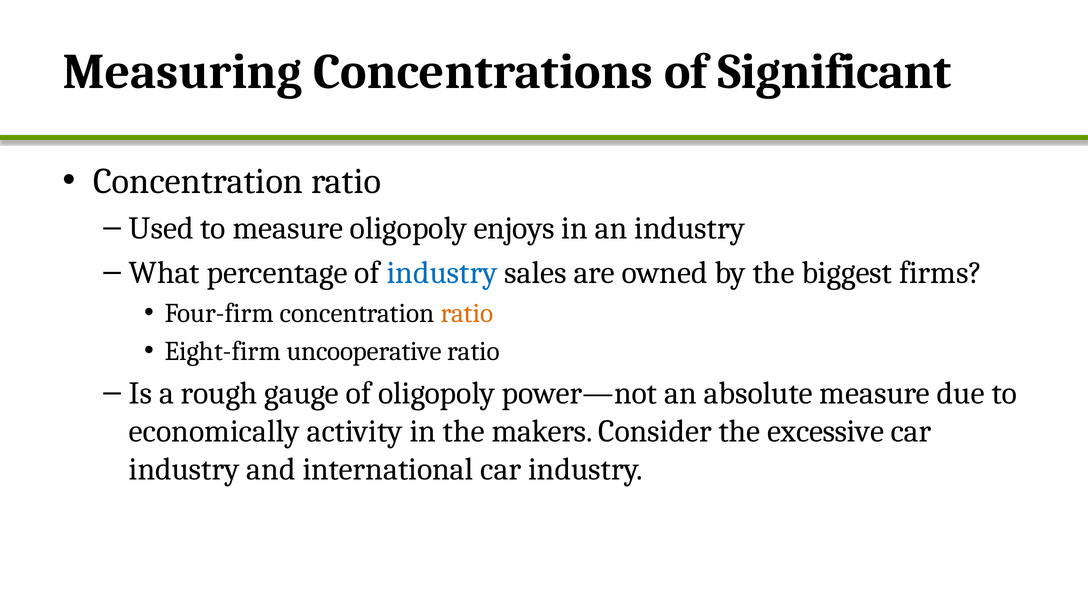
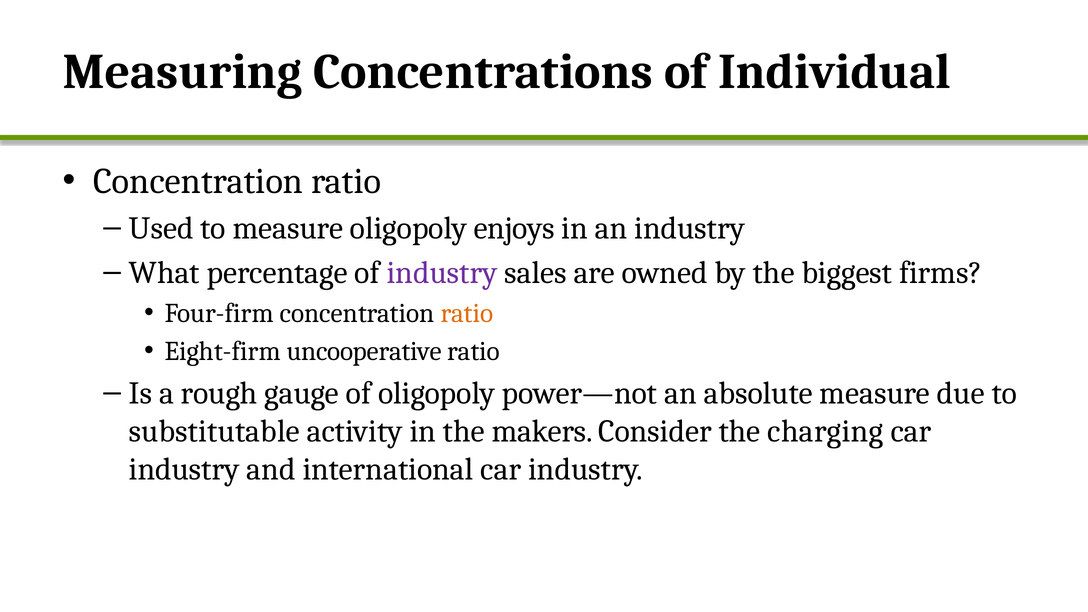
Significant: Significant -> Individual
industry at (442, 273) colour: blue -> purple
economically: economically -> substitutable
excessive: excessive -> charging
